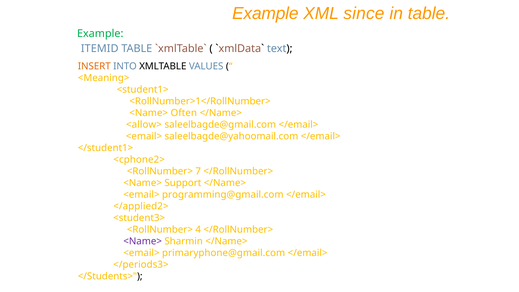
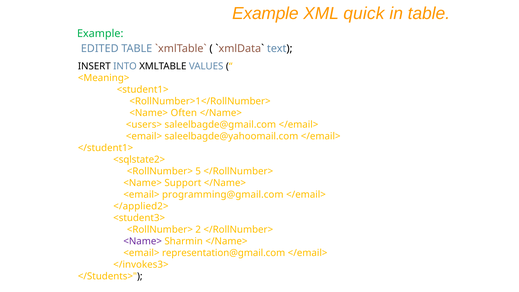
since: since -> quick
ITEMID: ITEMID -> EDITED
INSERT colour: orange -> black
<allow>: <allow> -> <users>
<cphone2>: <cphone2> -> <sqlstate2>
7: 7 -> 5
4: 4 -> 2
primaryphone@gmail.com: primaryphone@gmail.com -> representation@gmail.com
</periods3>: </periods3> -> </invokes3>
